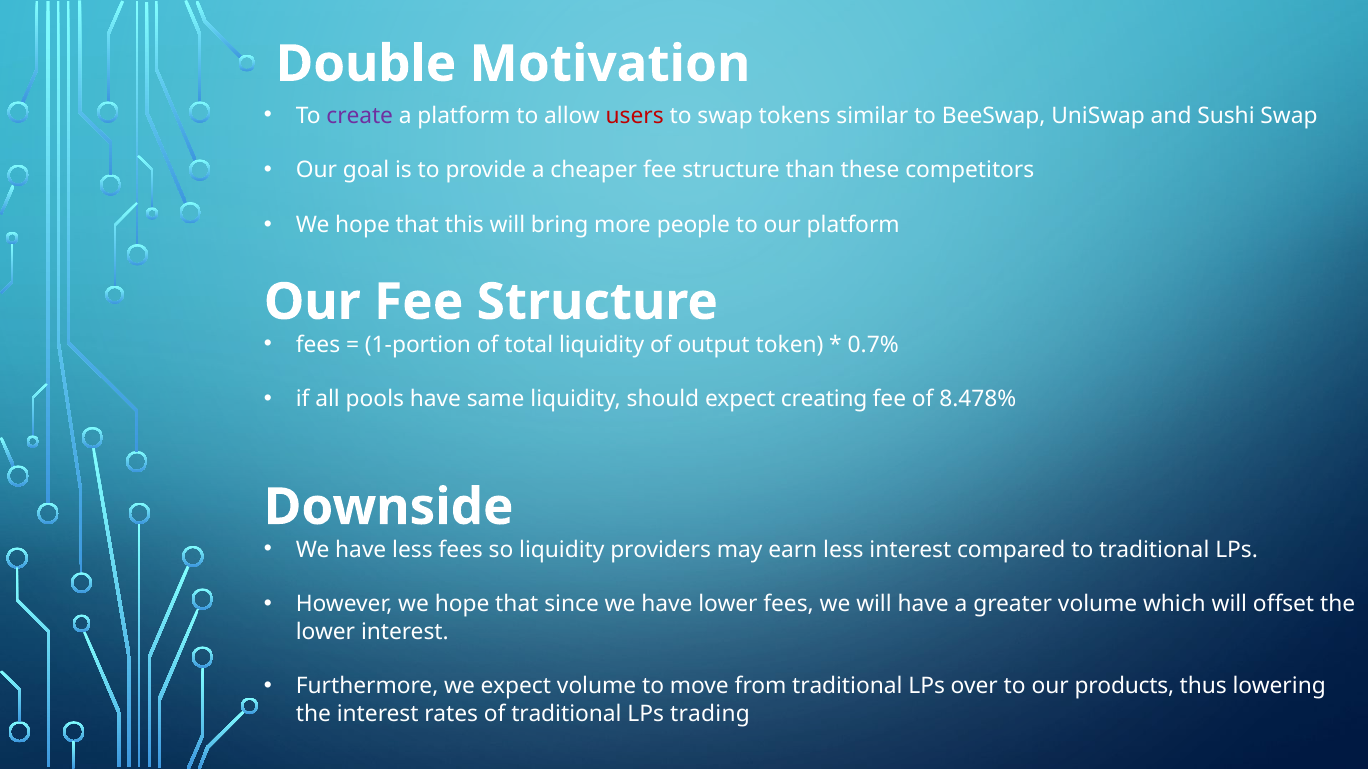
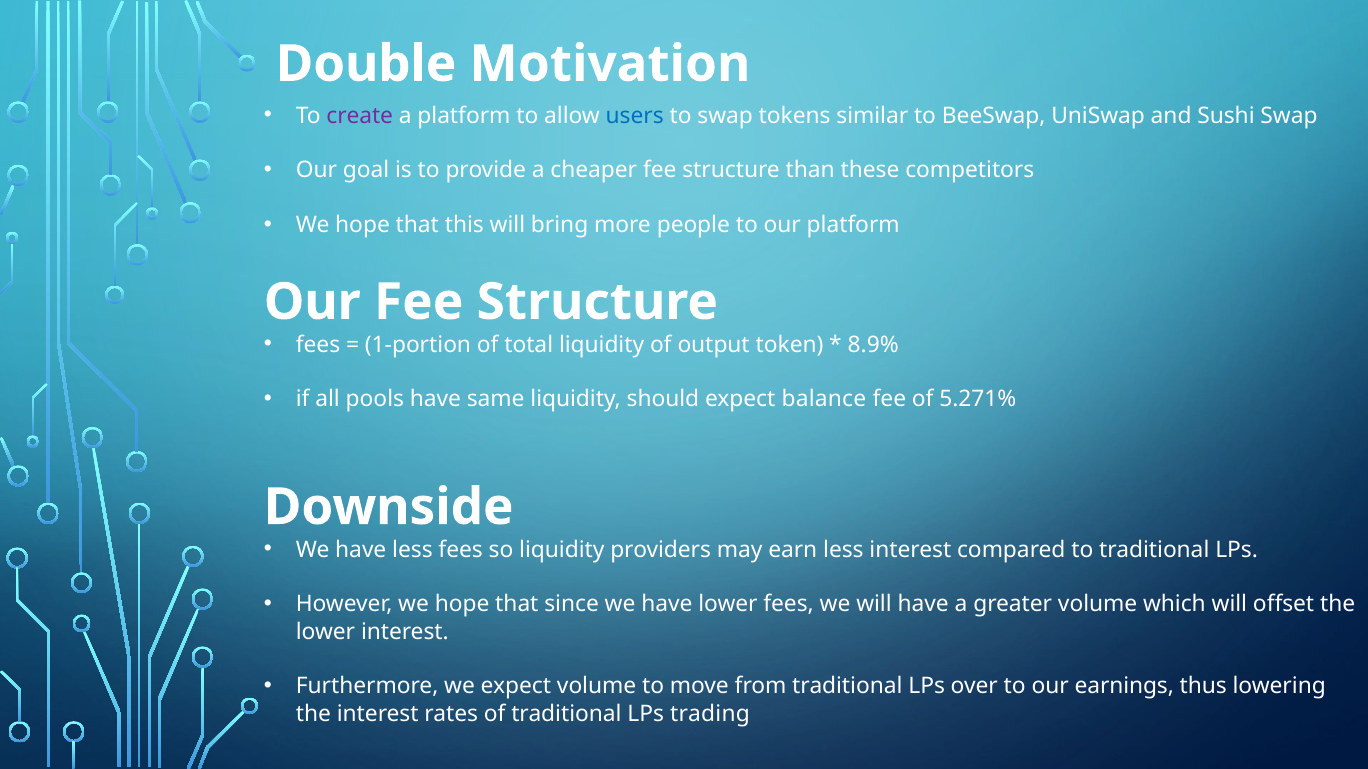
users colour: red -> blue
0.7%: 0.7% -> 8.9%
creating: creating -> balance
8.478%: 8.478% -> 5.271%
products: products -> earnings
